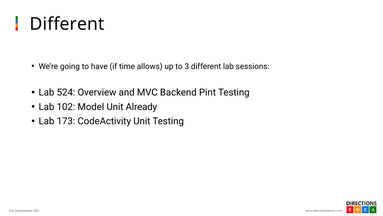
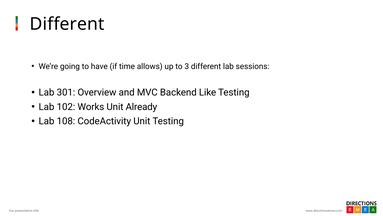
524: 524 -> 301
Pint: Pint -> Like
Model: Model -> Works
173: 173 -> 108
